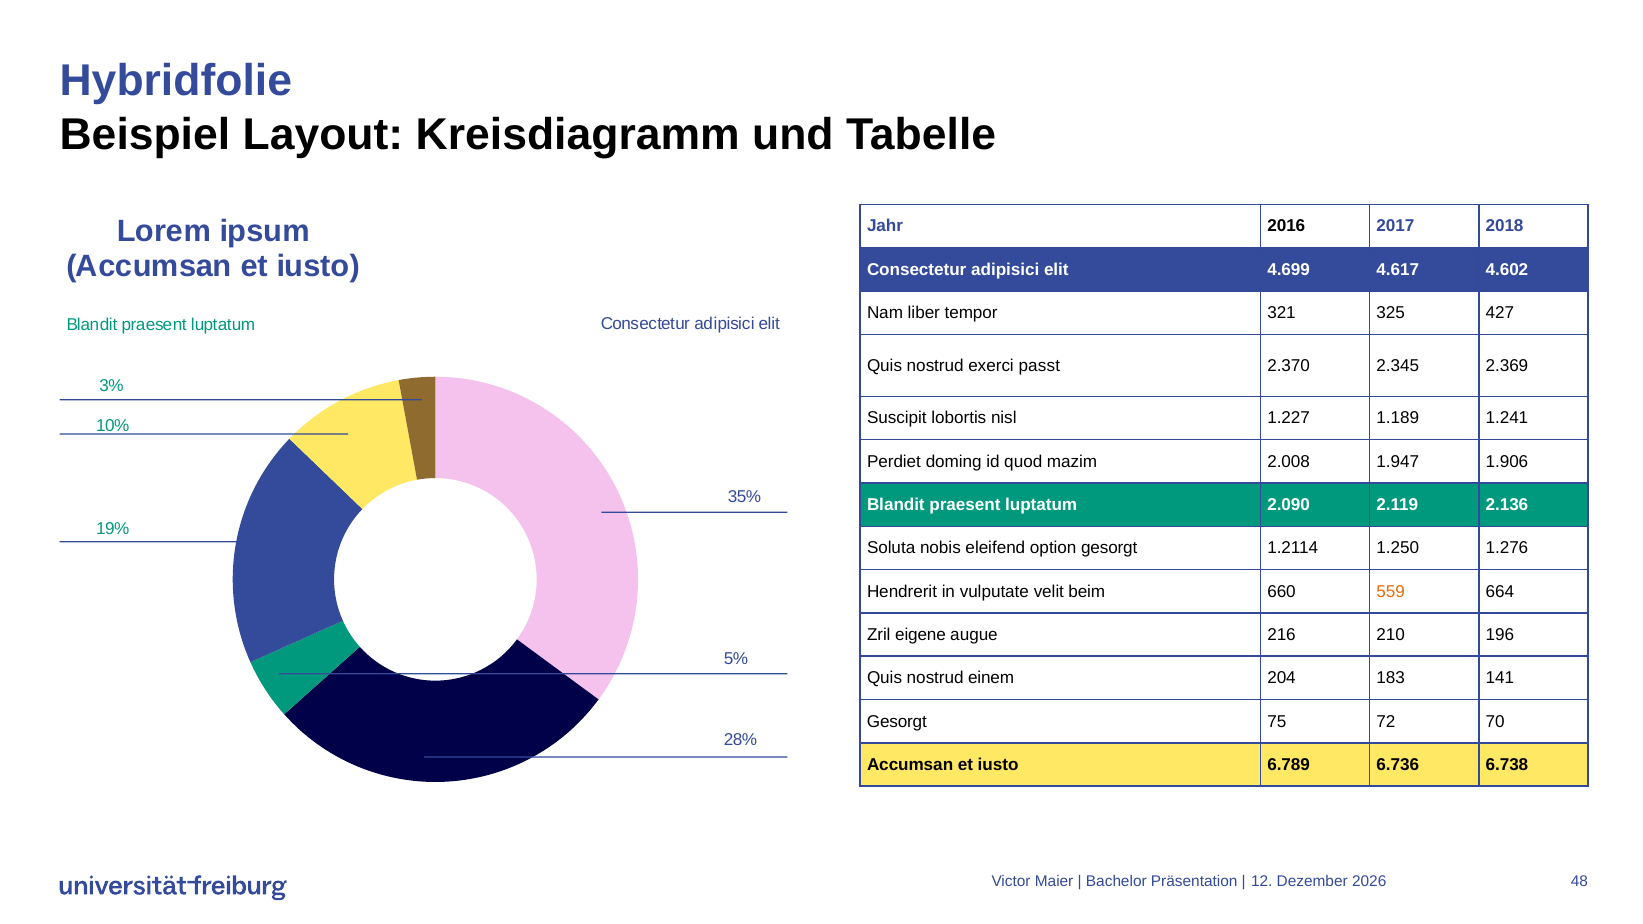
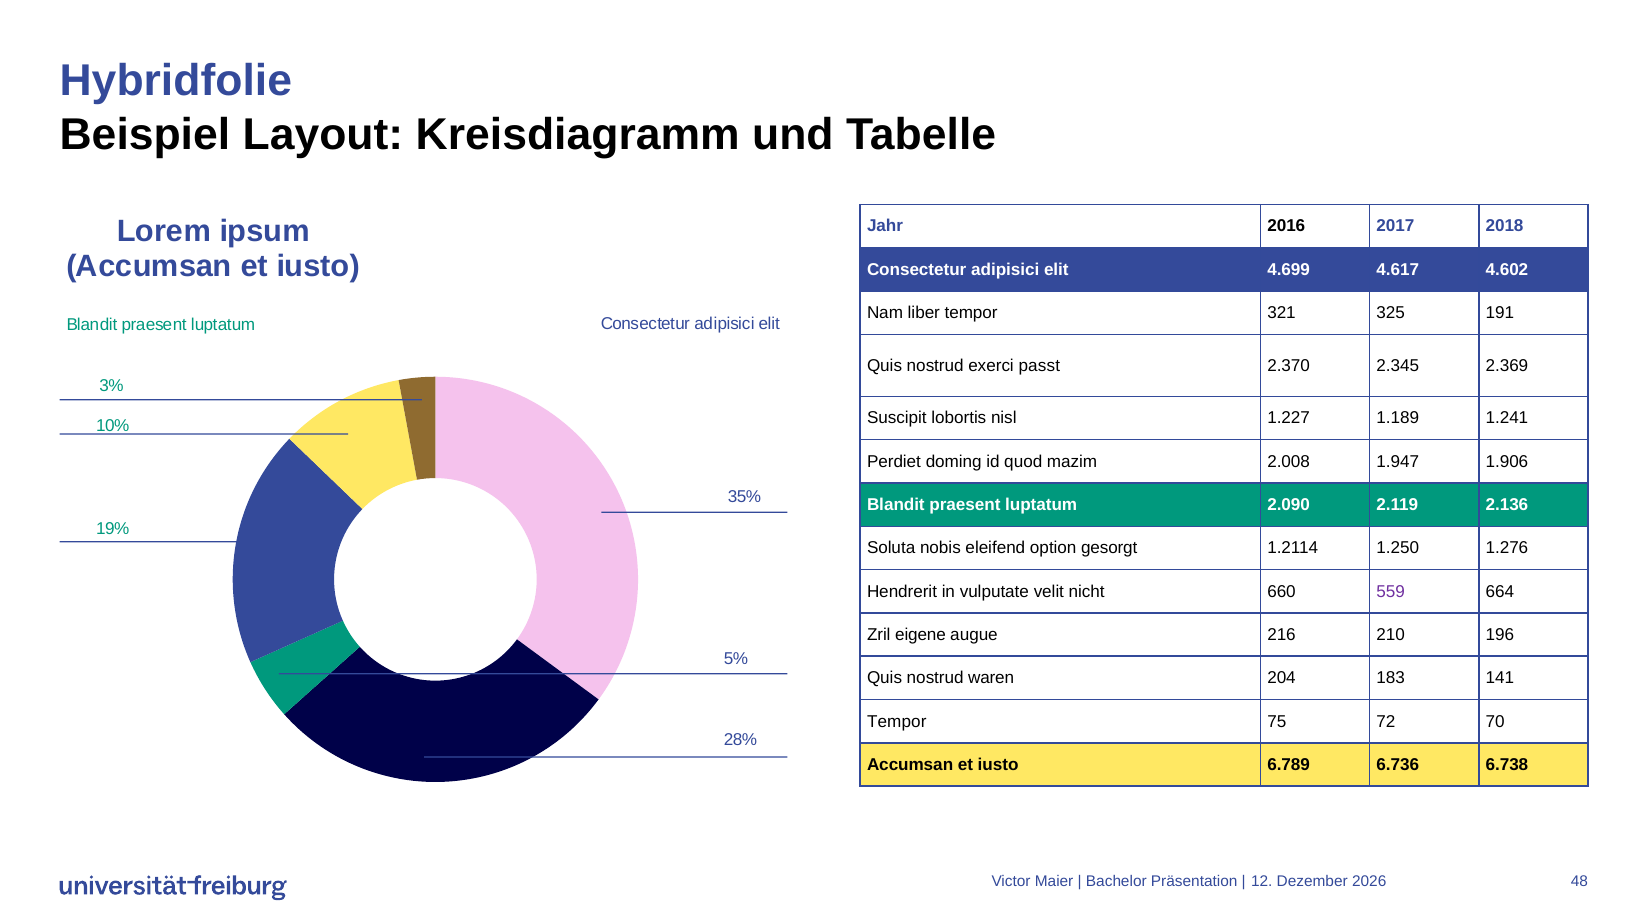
427: 427 -> 191
beim: beim -> nicht
559 colour: orange -> purple
einem: einem -> waren
Gesorgt at (897, 722): Gesorgt -> Tempor
